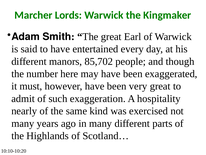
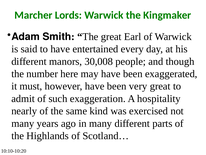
85,702: 85,702 -> 30,008
